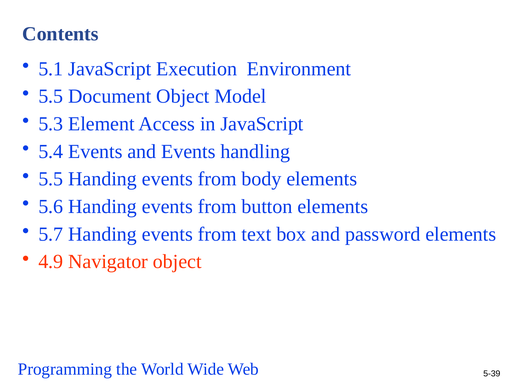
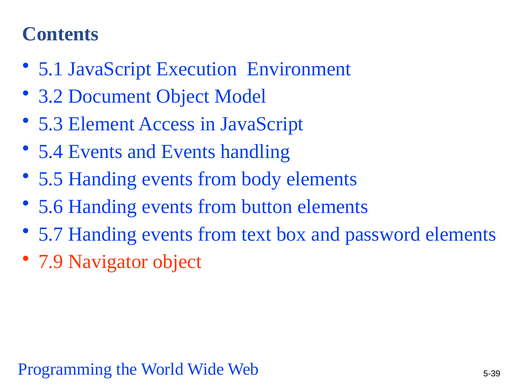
5.5 at (51, 97): 5.5 -> 3.2
4.9: 4.9 -> 7.9
